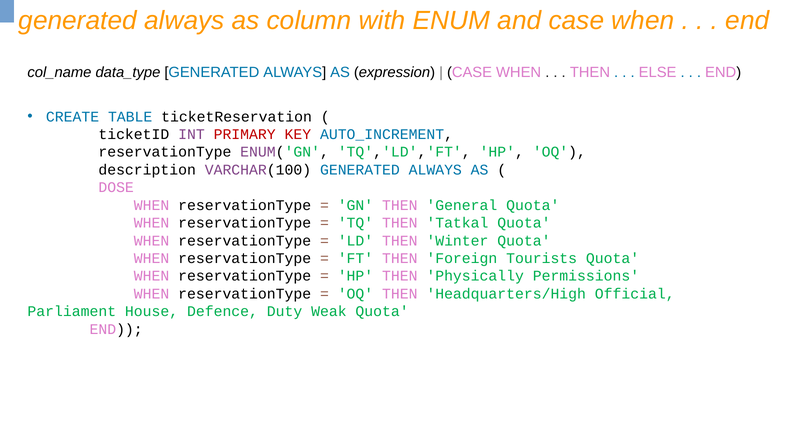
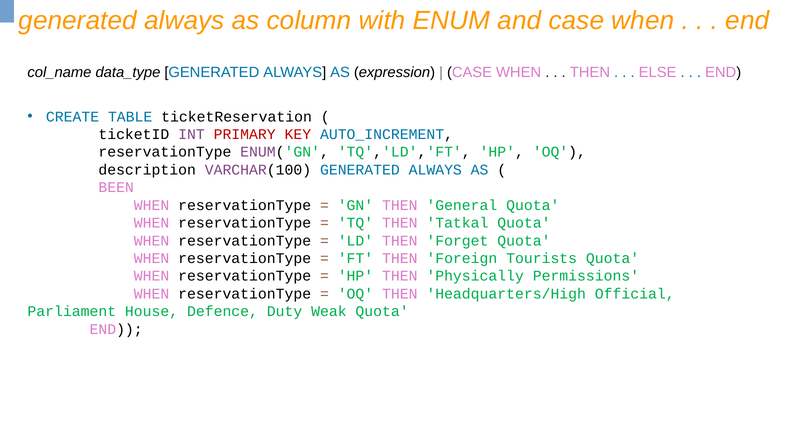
DOSE: DOSE -> BEEN
Winter: Winter -> Forget
